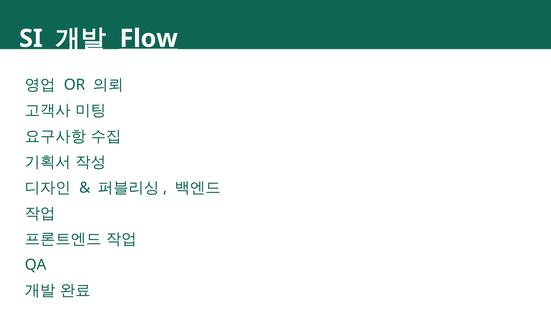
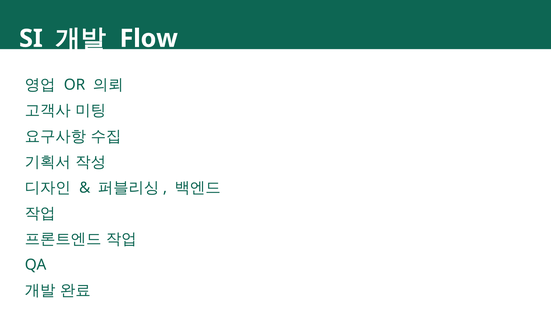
Flow underline: present -> none
